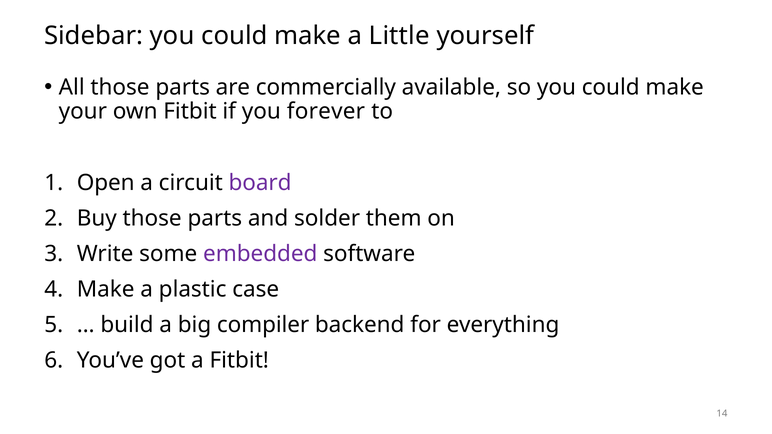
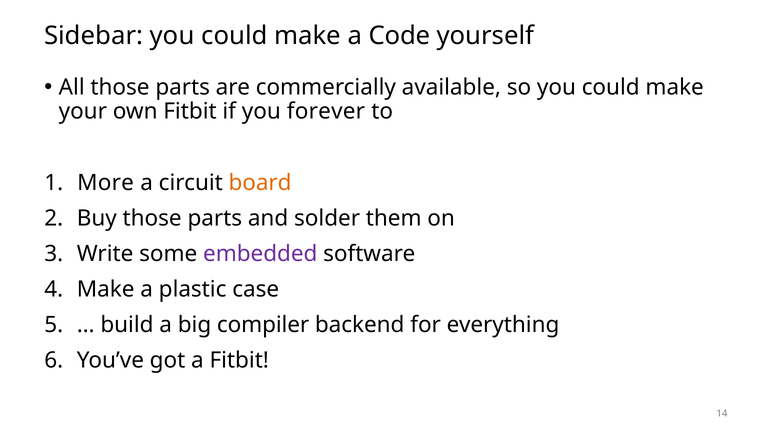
Little: Little -> Code
Open: Open -> More
board colour: purple -> orange
